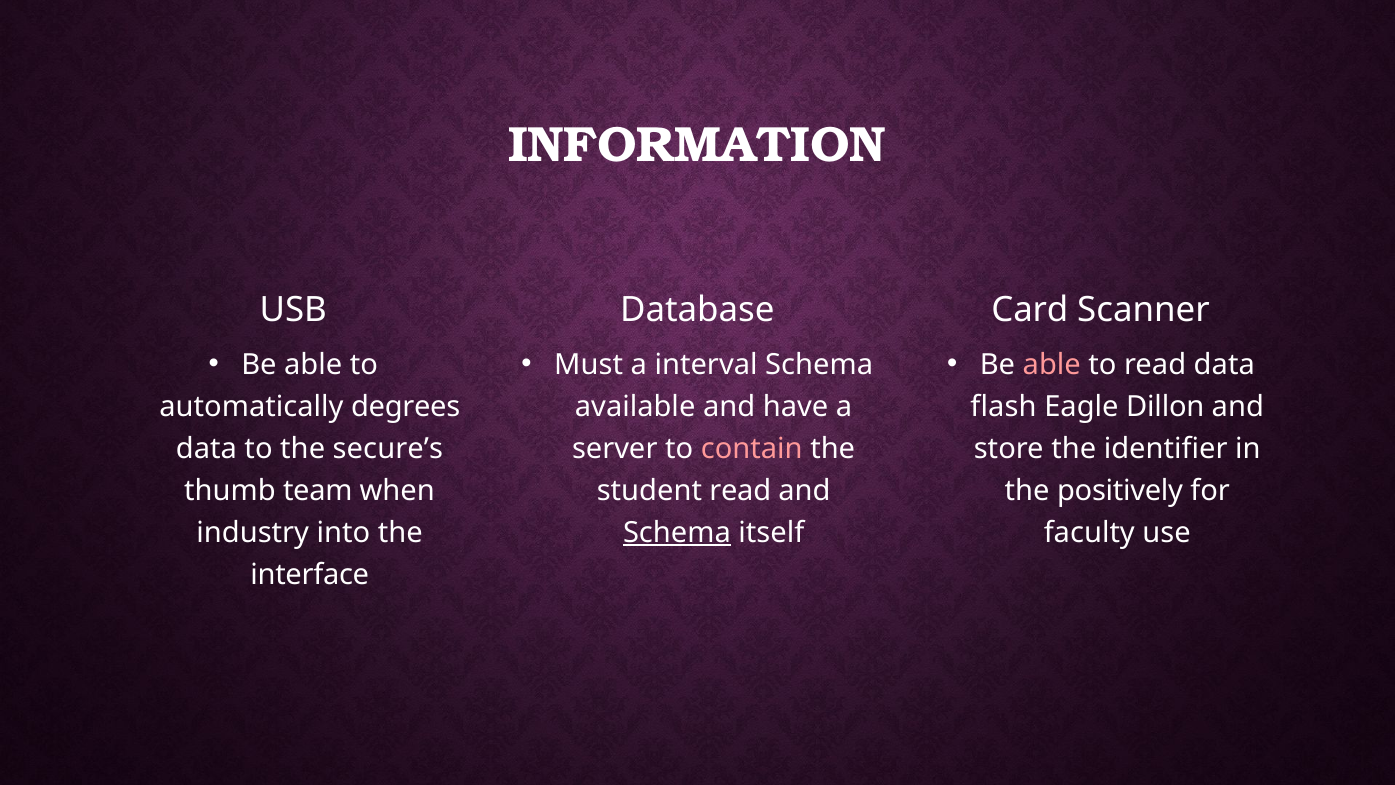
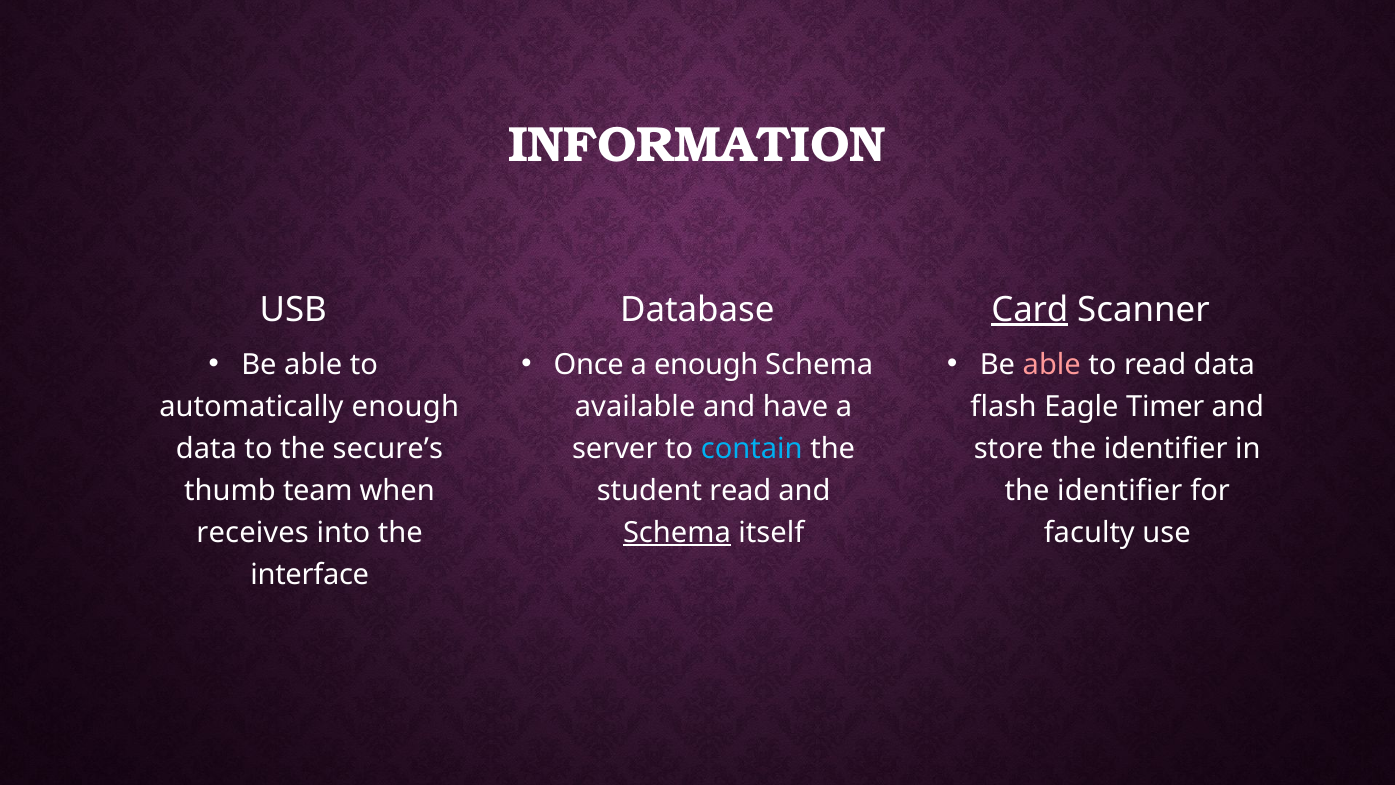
Card underline: none -> present
Must: Must -> Once
a interval: interval -> enough
automatically degrees: degrees -> enough
Dillon: Dillon -> Timer
contain colour: pink -> light blue
positively at (1120, 491): positively -> identifier
industry: industry -> receives
